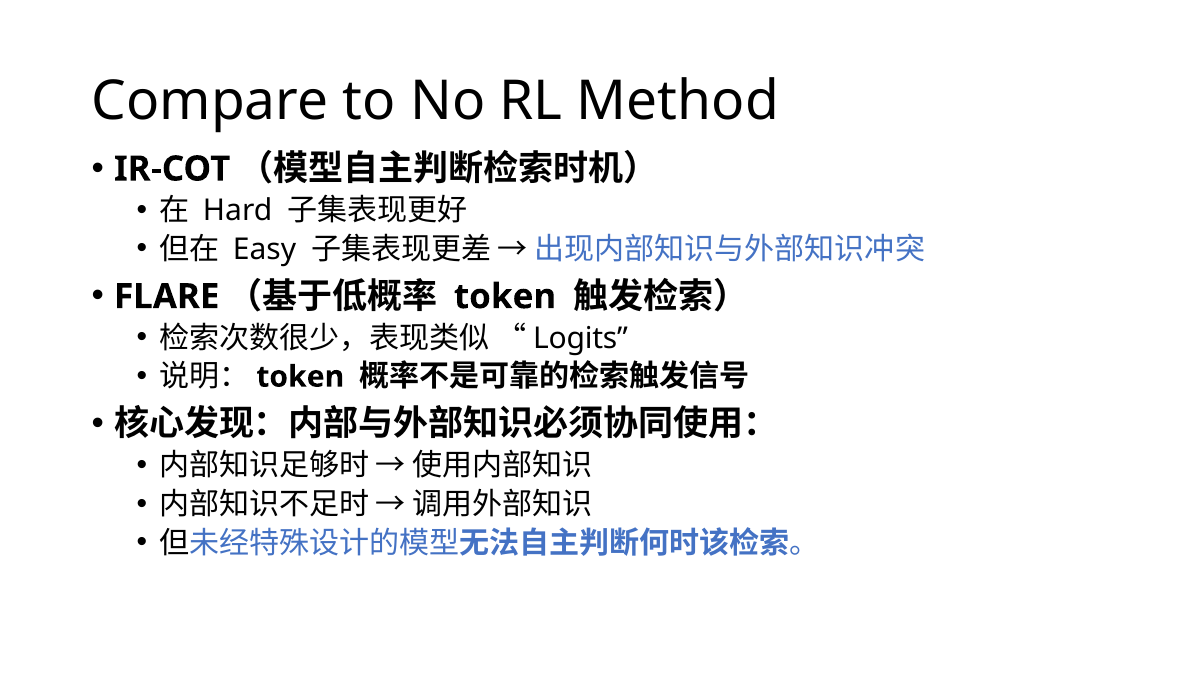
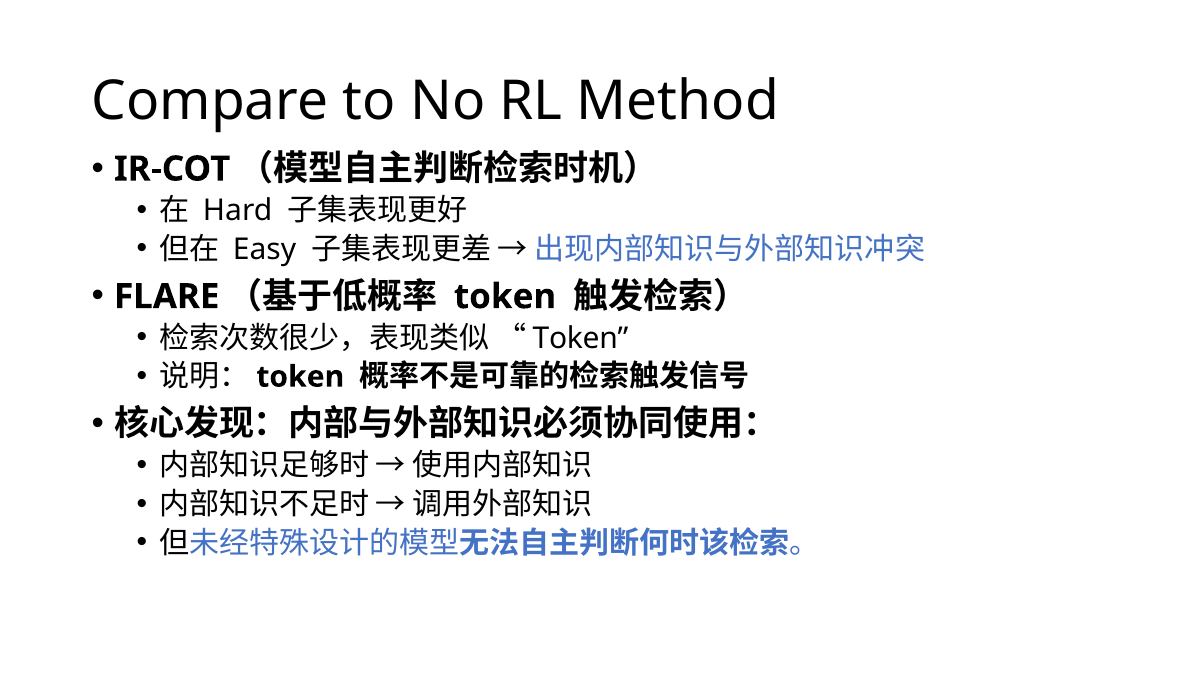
Logits at (581, 338): Logits -> Token
